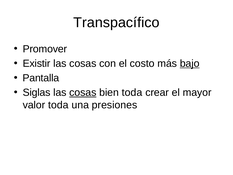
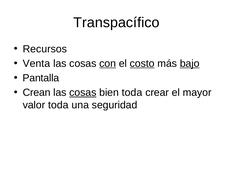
Promover: Promover -> Recursos
Existir: Existir -> Venta
con underline: none -> present
costo underline: none -> present
Siglas: Siglas -> Crean
presiones: presiones -> seguridad
